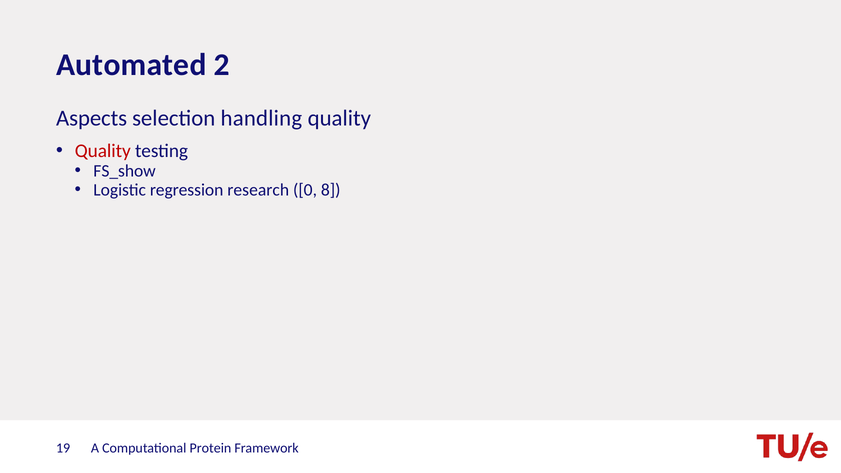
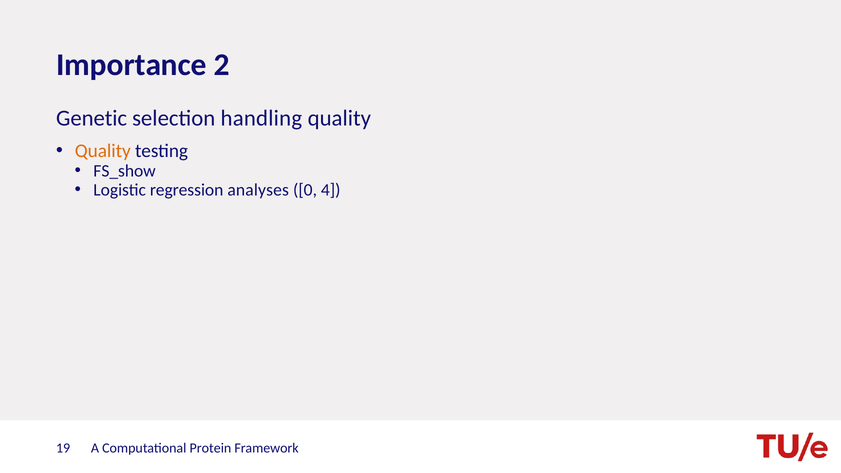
Automated: Automated -> Importance
Aspects: Aspects -> Genetic
Quality at (103, 151) colour: red -> orange
research: research -> analyses
8: 8 -> 4
